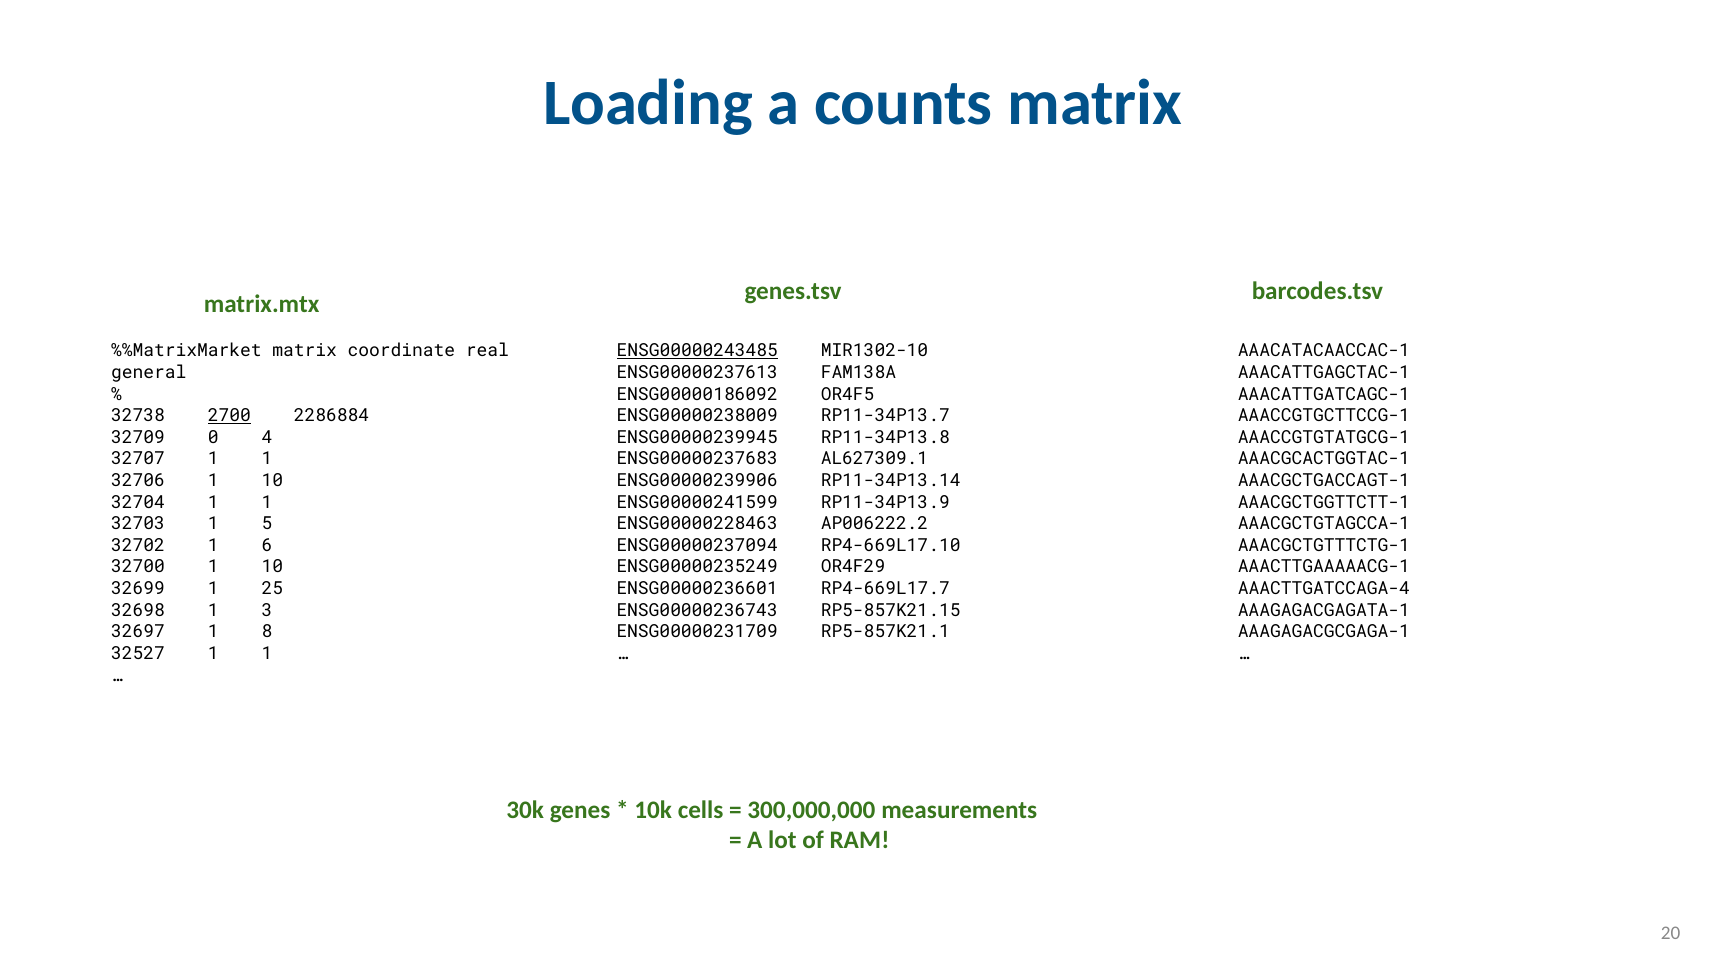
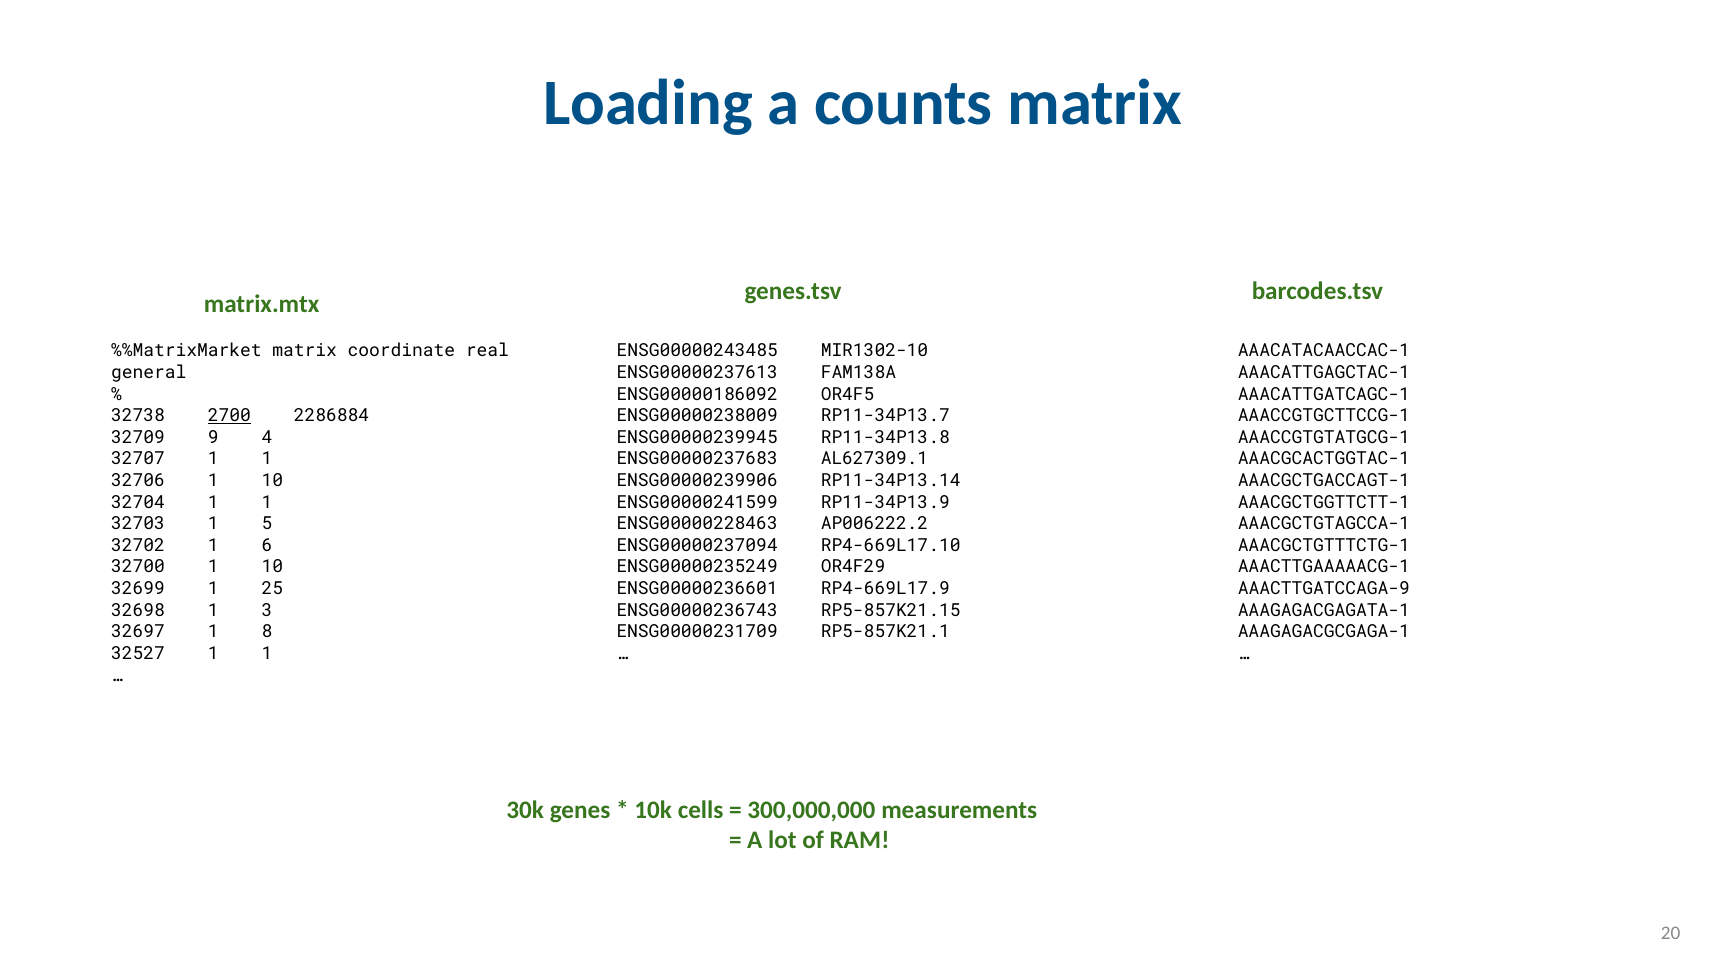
ENSG00000243485 underline: present -> none
0: 0 -> 9
RP4-669L17.7: RP4-669L17.7 -> RP4-669L17.9
AAACTTGATCCAGA-4: AAACTTGATCCAGA-4 -> AAACTTGATCCAGA-9
